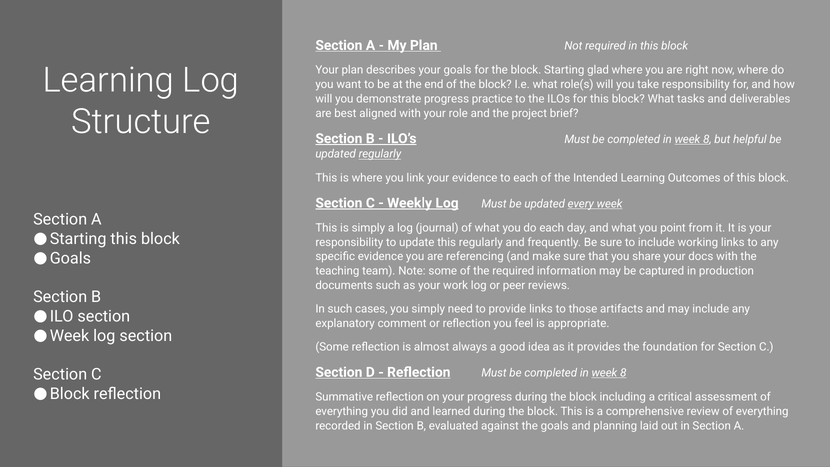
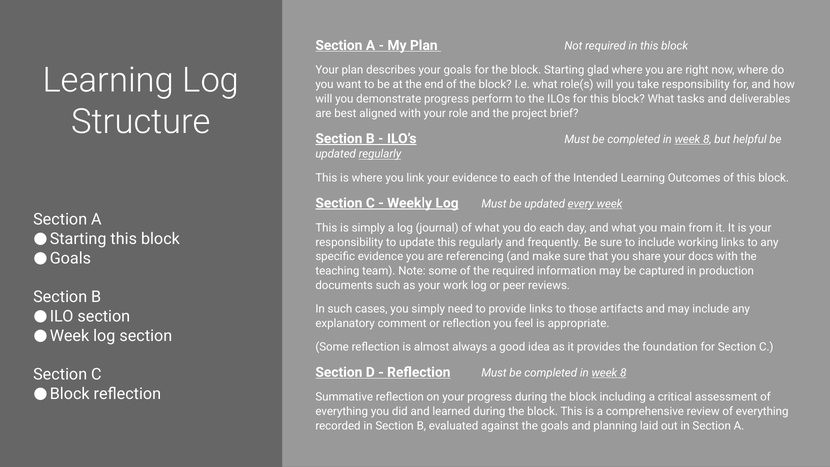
practice: practice -> perform
point: point -> main
